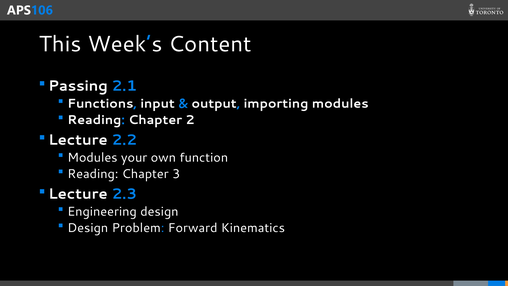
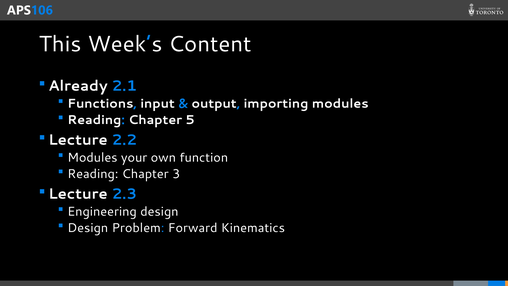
Passing: Passing -> Already
2: 2 -> 5
